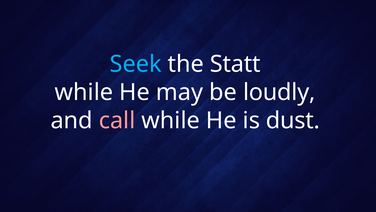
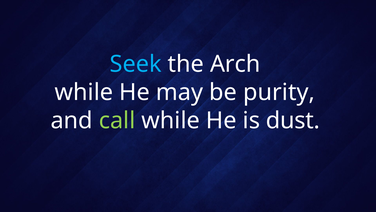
Statt: Statt -> Arch
loudly: loudly -> purity
call colour: pink -> light green
